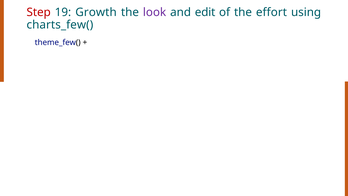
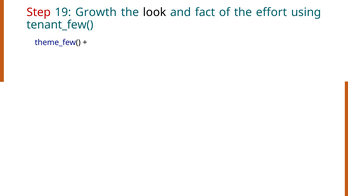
look colour: purple -> black
edit: edit -> fact
charts_few(: charts_few( -> tenant_few(
